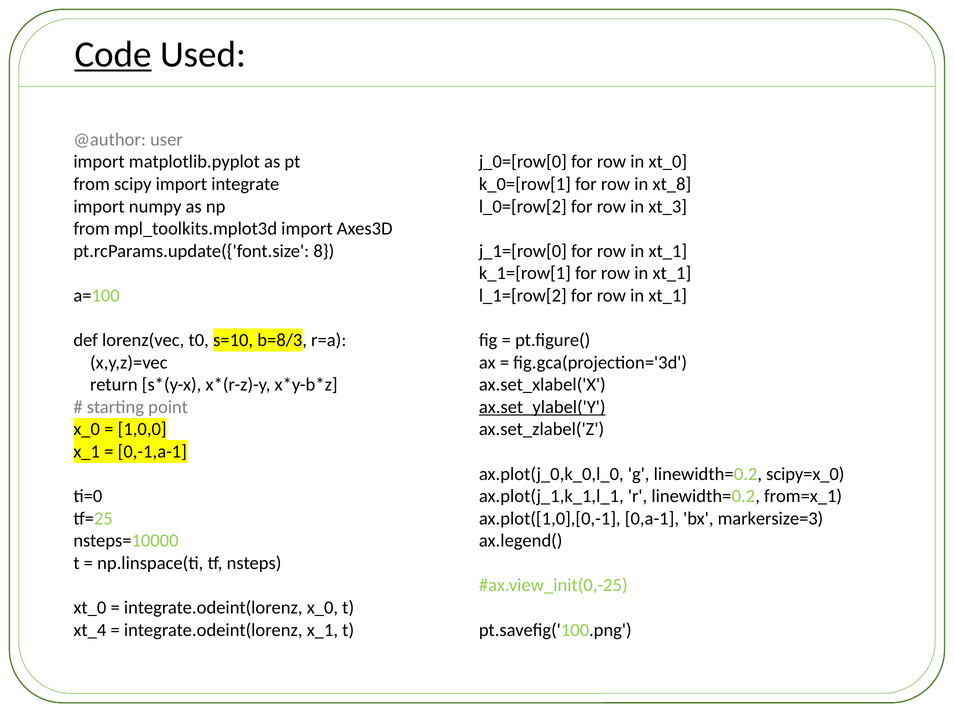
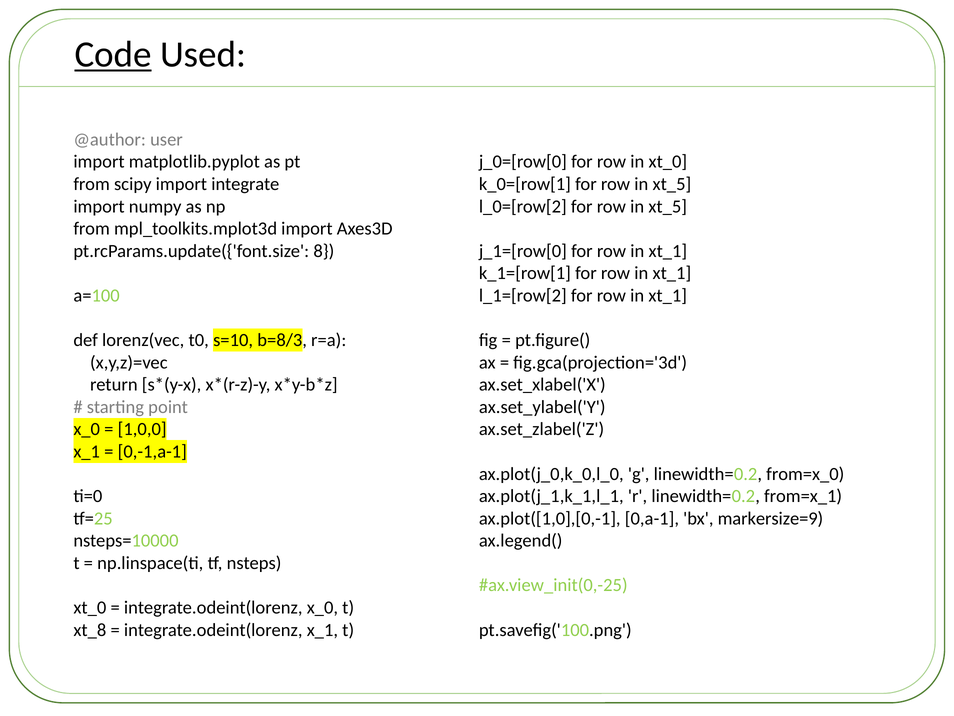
xt_8 at (672, 184): xt_8 -> xt_5
xt_3 at (668, 206): xt_3 -> xt_5
ax.set_ylabel('Y underline: present -> none
scipy=x_0: scipy=x_0 -> from=x_0
markersize=3: markersize=3 -> markersize=9
xt_4: xt_4 -> xt_8
